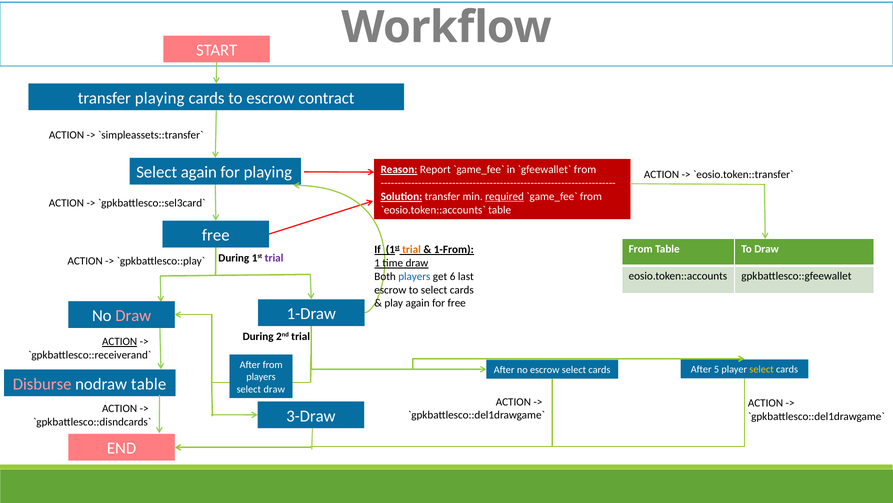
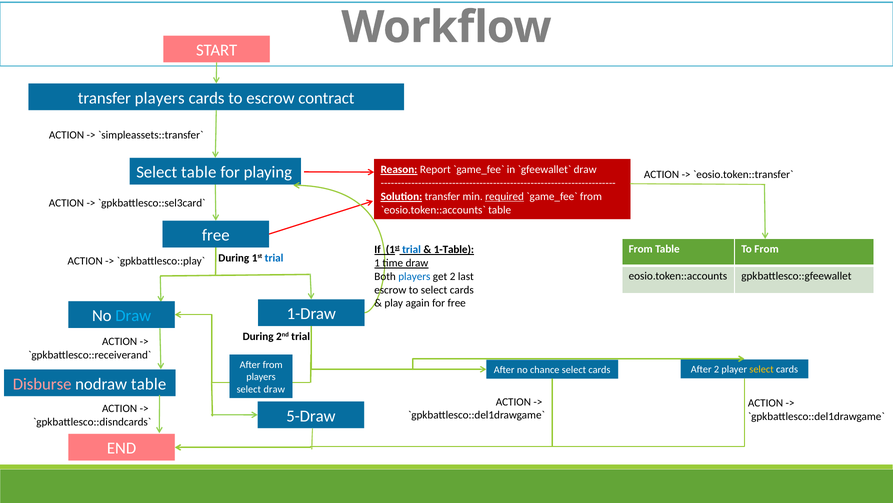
transfer playing: playing -> players
from at (585, 170): from -> draw
Select again: again -> table
To Draw: Draw -> From
trial at (412, 249) colour: orange -> blue
1-From: 1-From -> 1-Table
trial at (274, 258) colour: purple -> blue
get 6: 6 -> 2
Draw at (133, 315) colour: pink -> light blue
ACTION at (120, 341) underline: present -> none
no escrow: escrow -> chance
After 5: 5 -> 2
3-Draw: 3-Draw -> 5-Draw
